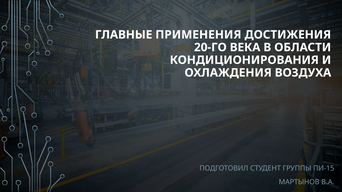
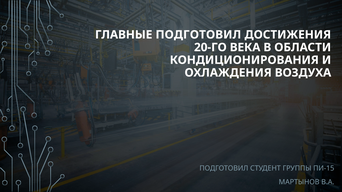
ГЛАВНЫЕ ПРИМЕНЕНИЯ: ПРИМЕНЕНИЯ -> ПОДГОТОВИЛ
